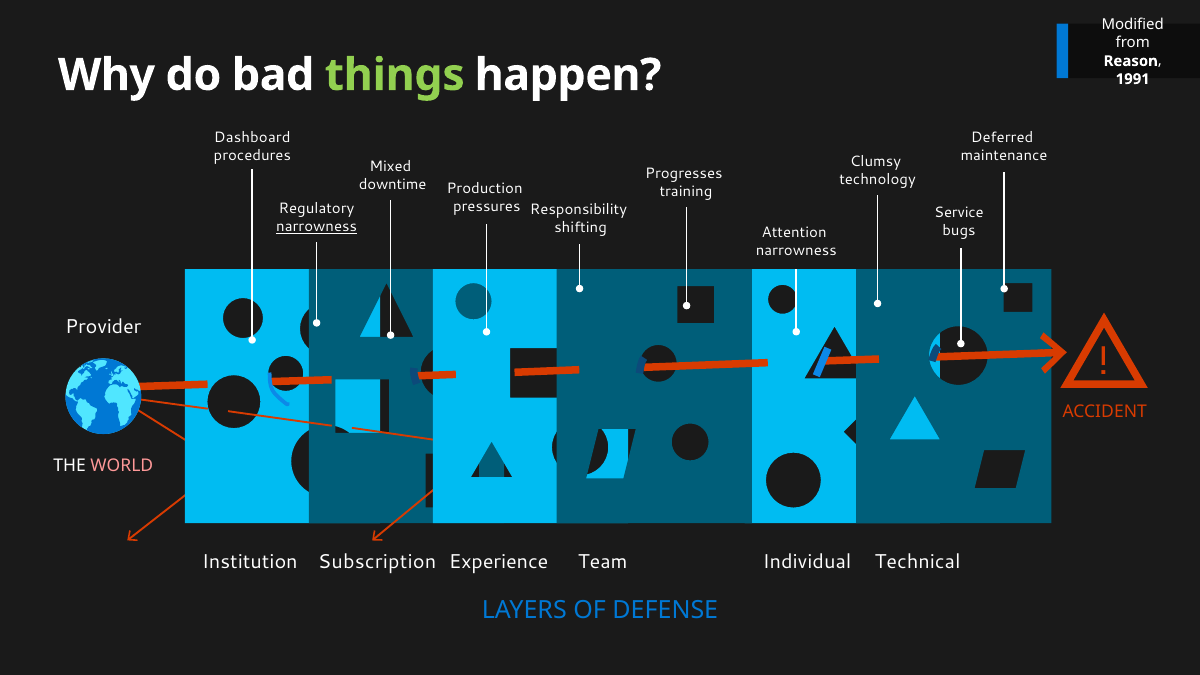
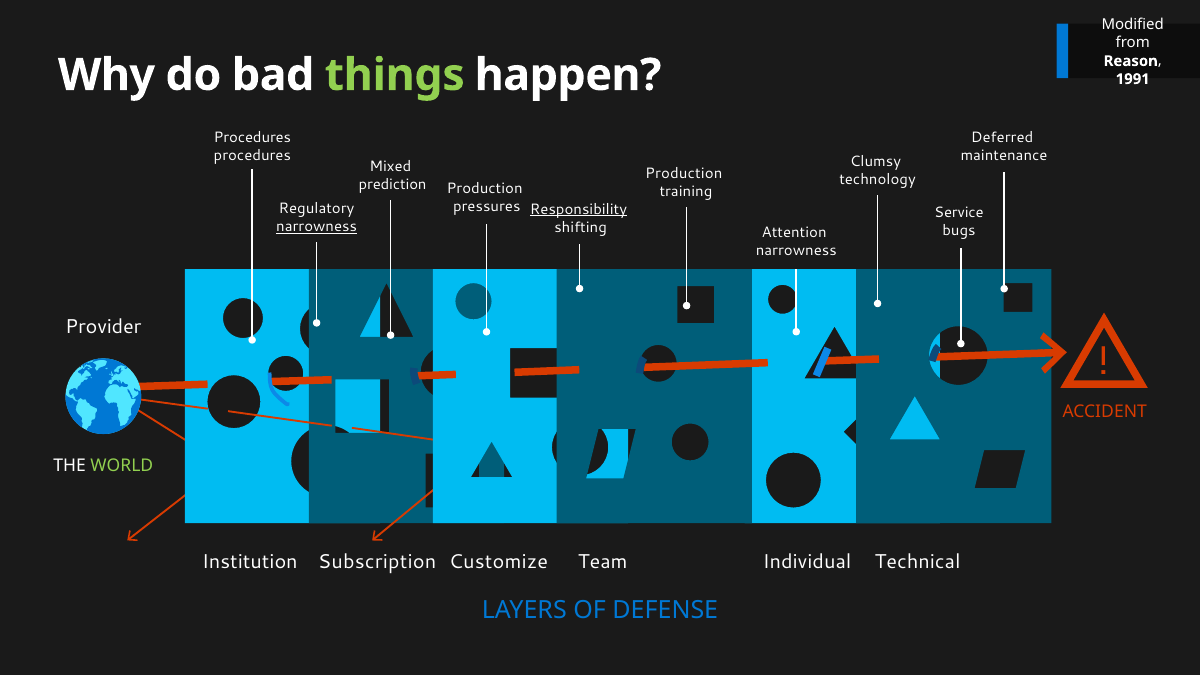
Dashboard at (252, 137): Dashboard -> Procedures
Progresses at (684, 174): Progresses -> Production
downtime: downtime -> prediction
Responsibility underline: none -> present
WORLD colour: pink -> light green
Experience: Experience -> Customize
